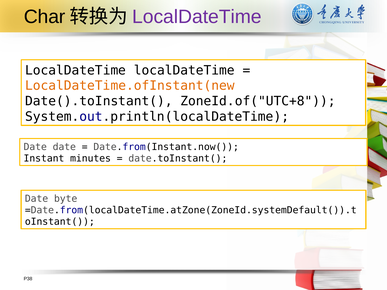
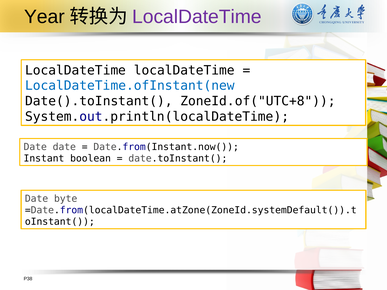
Char: Char -> Year
LocalDateTime.ofInstant(new colour: orange -> blue
minutes: minutes -> boolean
